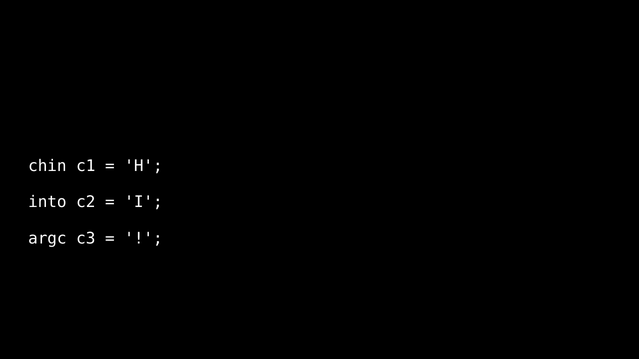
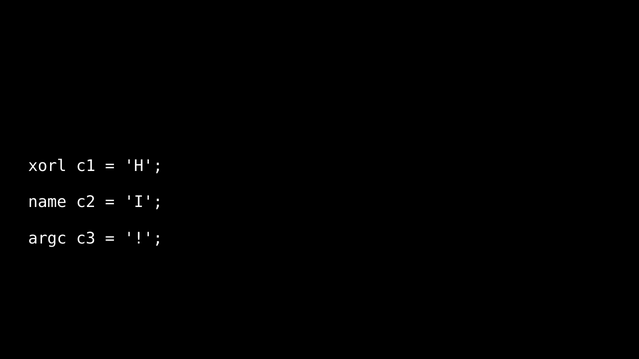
chin: chin -> xorl
into: into -> name
